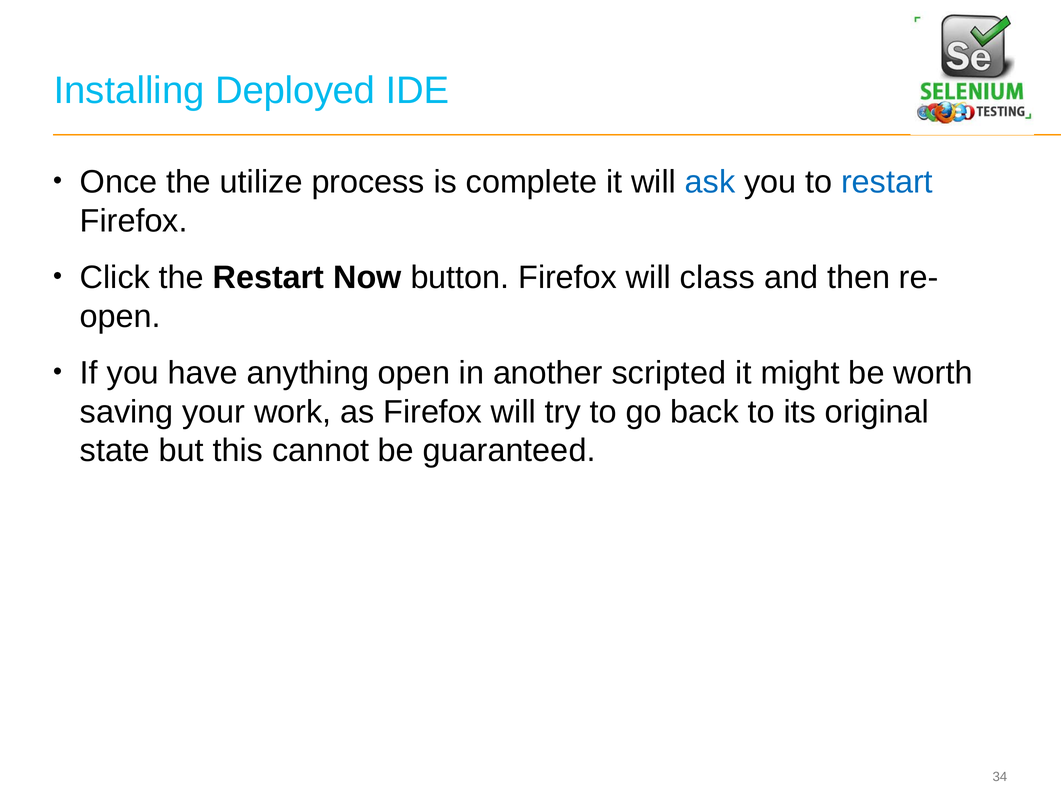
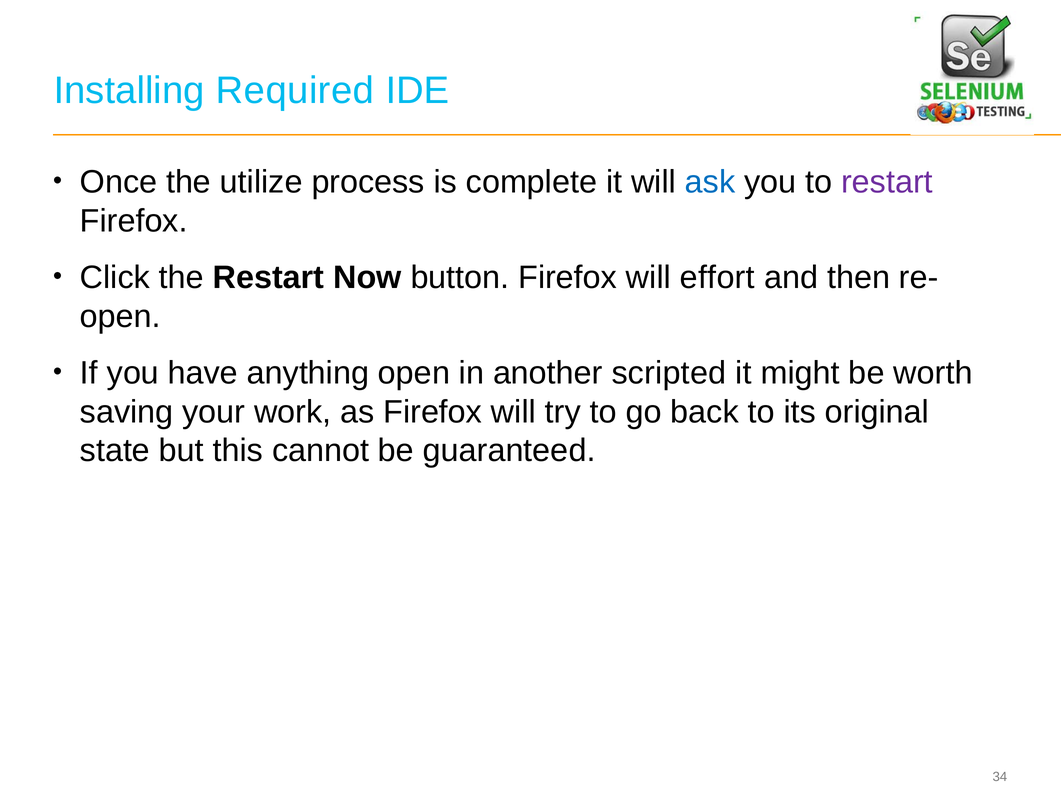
Deployed: Deployed -> Required
restart at (887, 182) colour: blue -> purple
class: class -> effort
